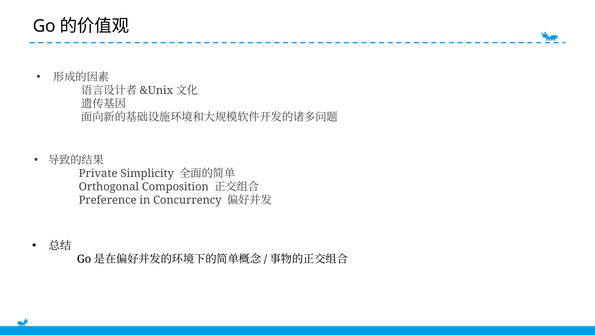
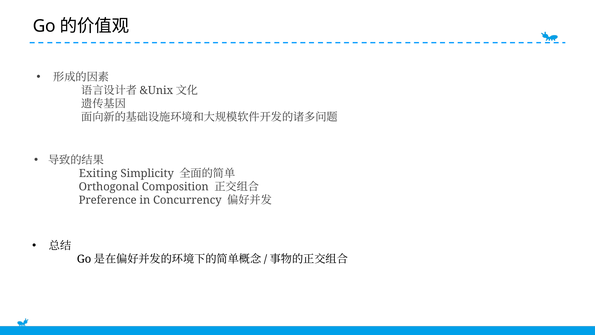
Private: Private -> Exiting
